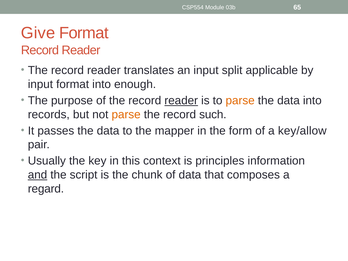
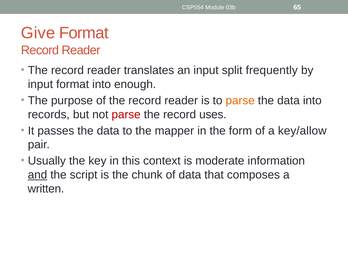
applicable: applicable -> frequently
reader at (181, 101) underline: present -> none
parse at (126, 114) colour: orange -> red
such: such -> uses
principles: principles -> moderate
regard: regard -> written
